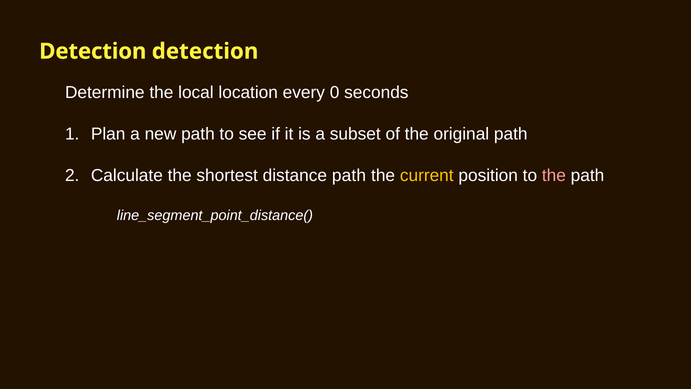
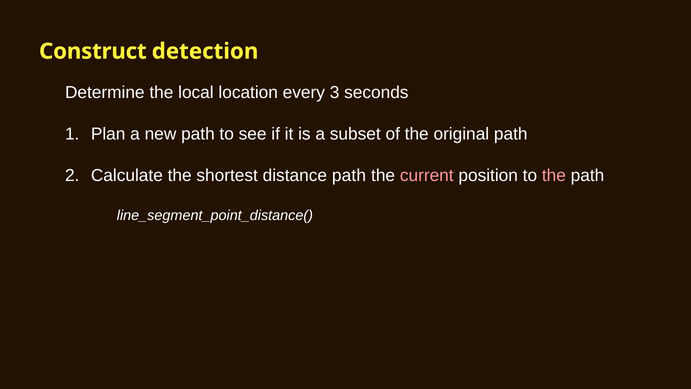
Detection at (93, 51): Detection -> Construct
0: 0 -> 3
current colour: yellow -> pink
